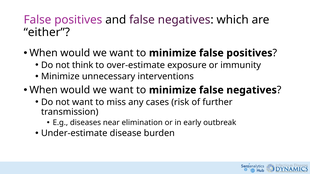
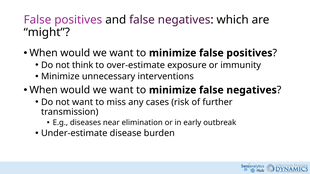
either: either -> might
